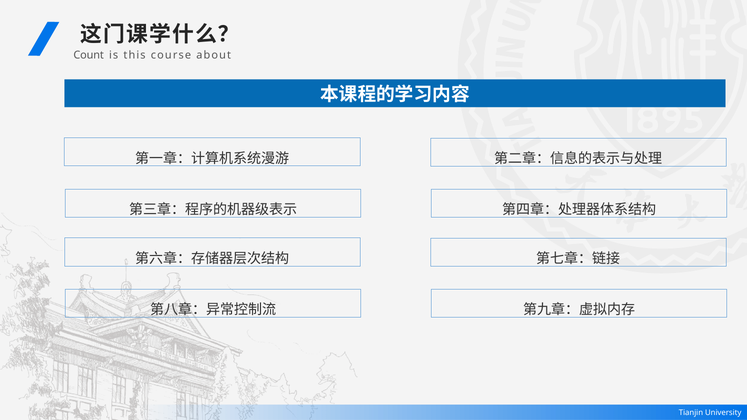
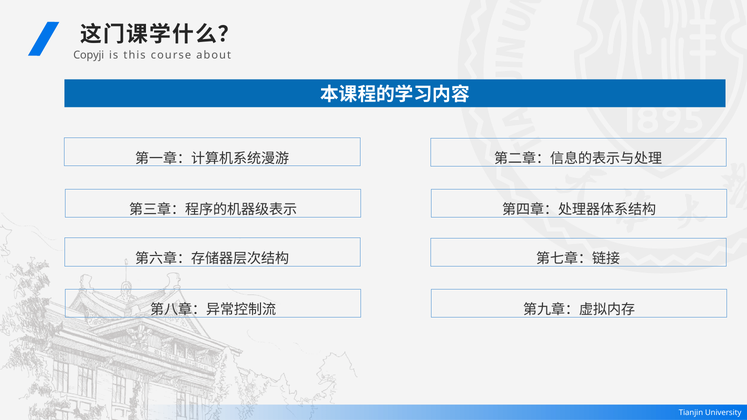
Count: Count -> Copyji
